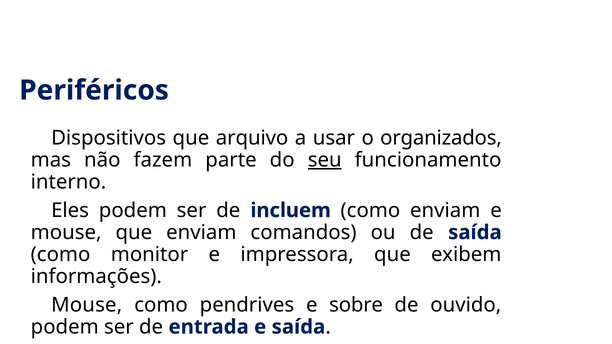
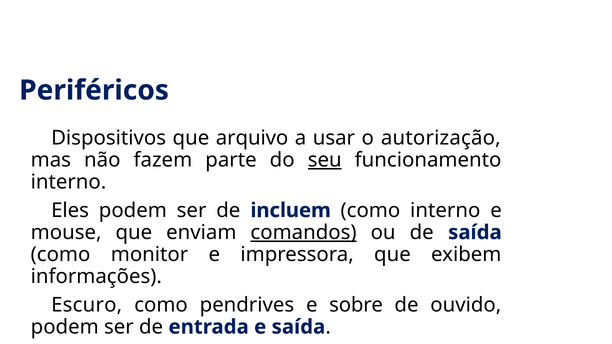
organizados: organizados -> autorização
como enviam: enviam -> interno
comandos underline: none -> present
Mouse at (87, 305): Mouse -> Escuro
